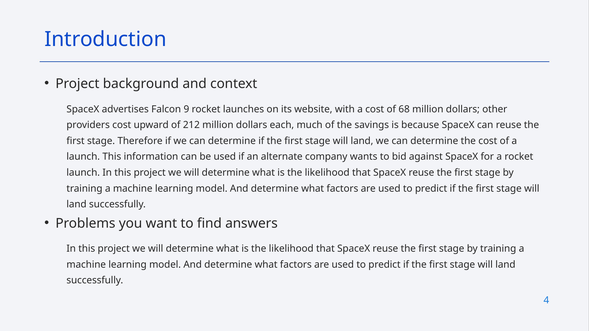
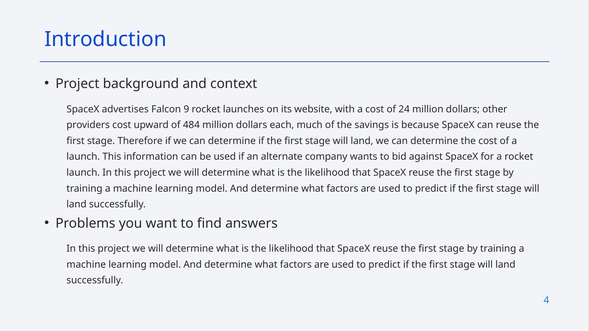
68: 68 -> 24
212: 212 -> 484
